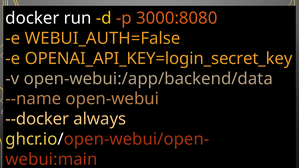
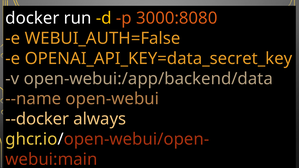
OPENAI_API_KEY=login_secret_key: OPENAI_API_KEY=login_secret_key -> OPENAI_API_KEY=data_secret_key
